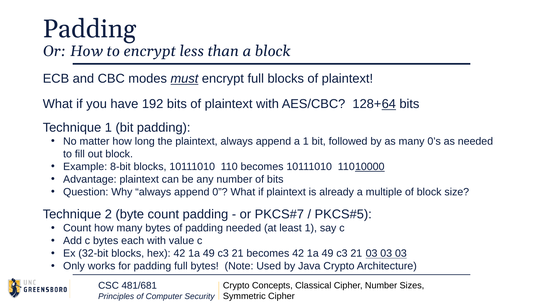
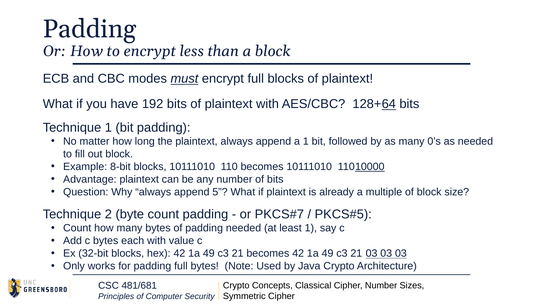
0: 0 -> 5
